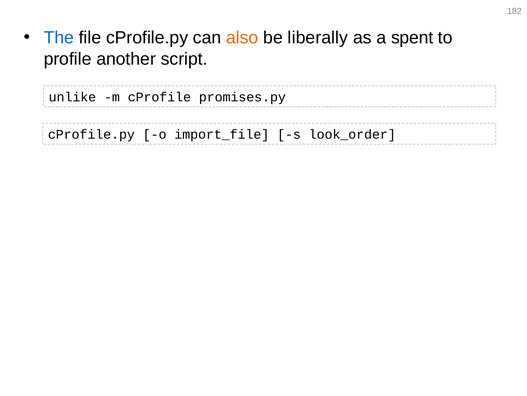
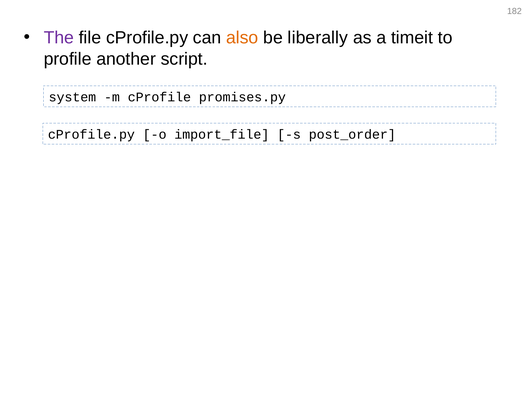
The colour: blue -> purple
spent: spent -> timeit
unlike: unlike -> system
look_order: look_order -> post_order
